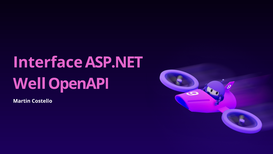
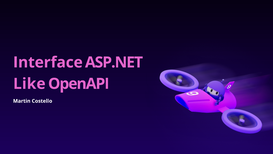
Well: Well -> Like
